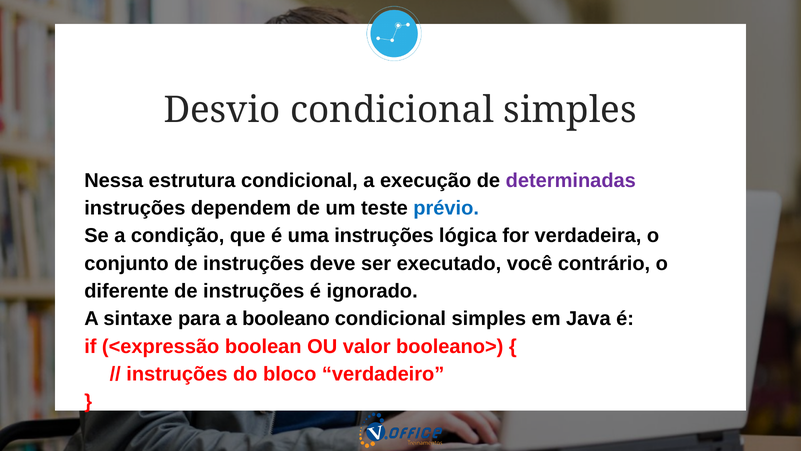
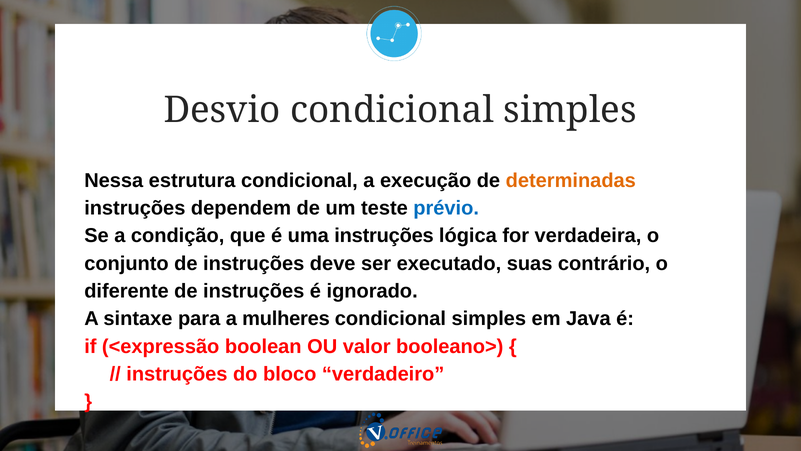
determinadas colour: purple -> orange
você: você -> suas
booleano: booleano -> mulheres
